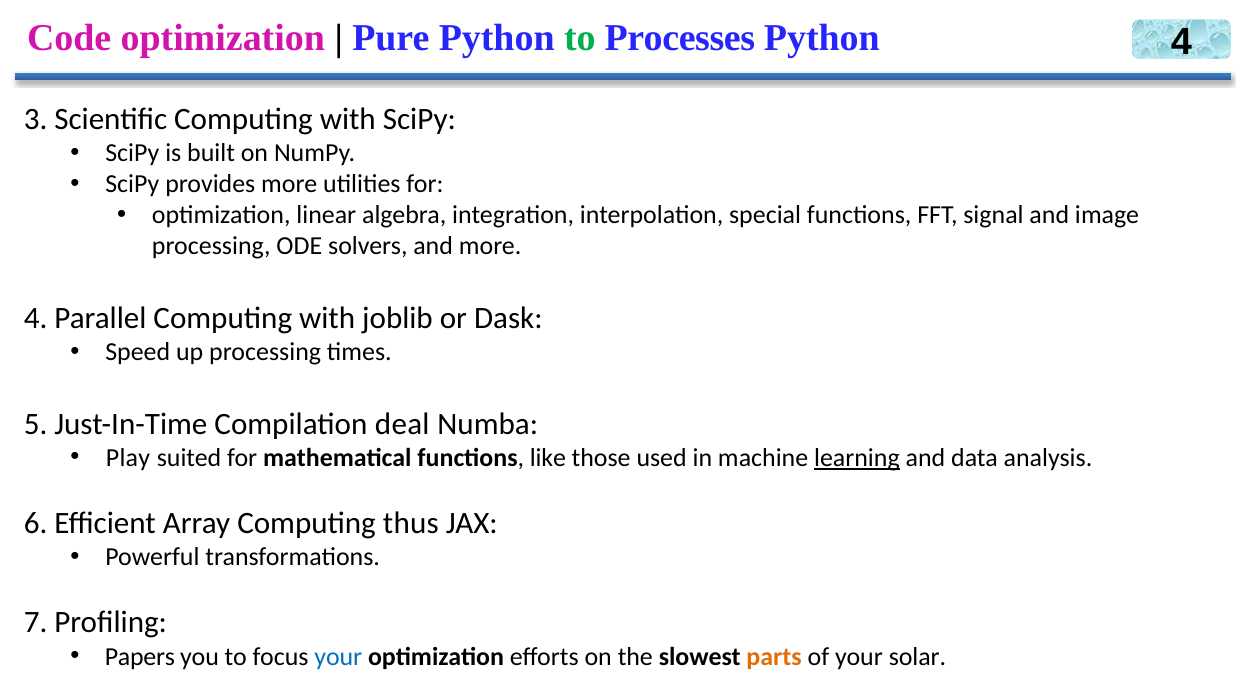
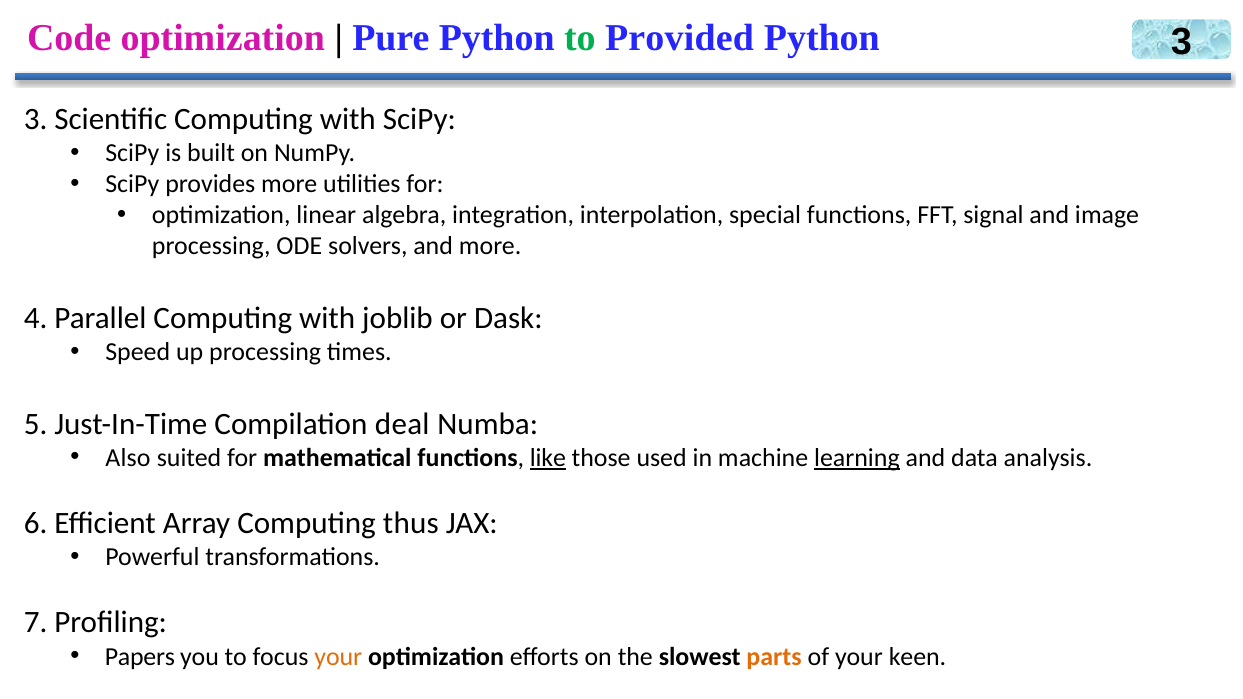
Processes: Processes -> Provided
Python 4: 4 -> 3
Play: Play -> Also
like underline: none -> present
your at (338, 657) colour: blue -> orange
solar: solar -> keen
